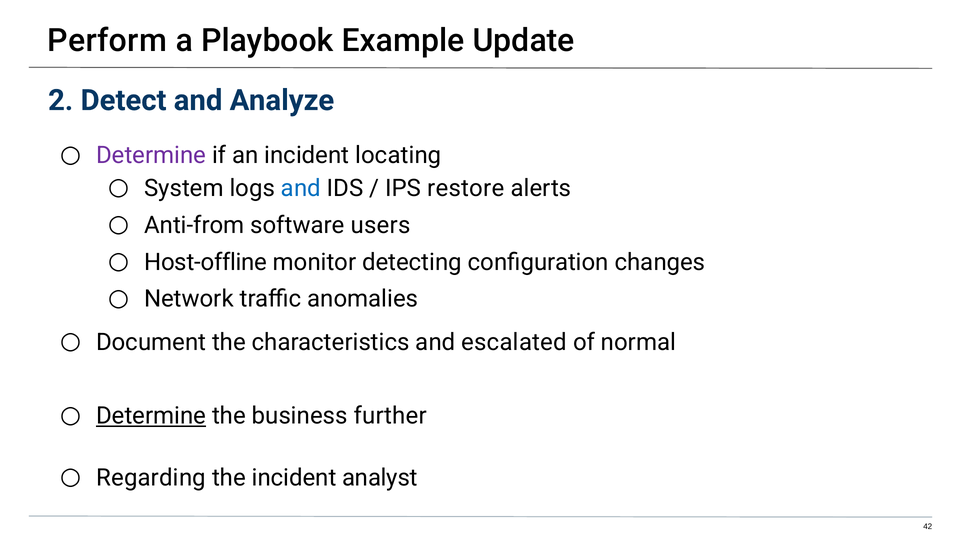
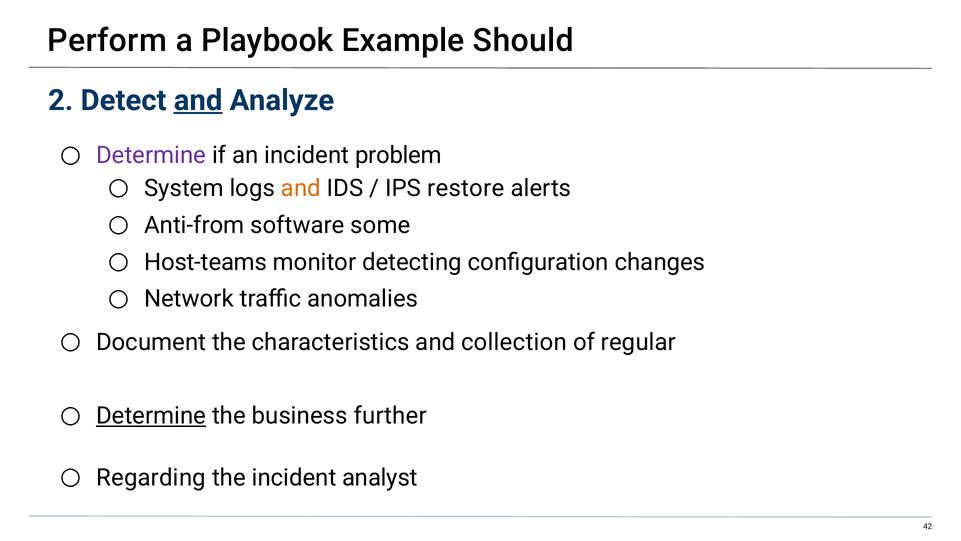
Update: Update -> Should
and at (198, 100) underline: none -> present
locating: locating -> problem
and at (301, 188) colour: blue -> orange
users: users -> some
Host-offline: Host-offline -> Host-teams
escalated: escalated -> collection
normal: normal -> regular
